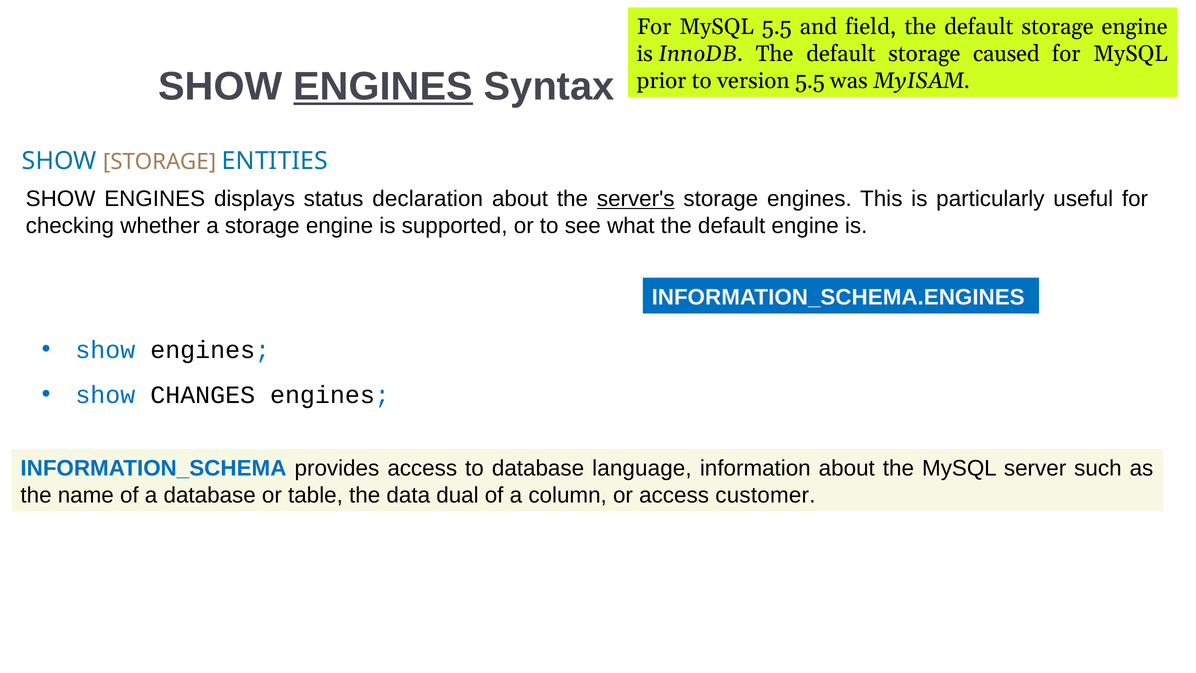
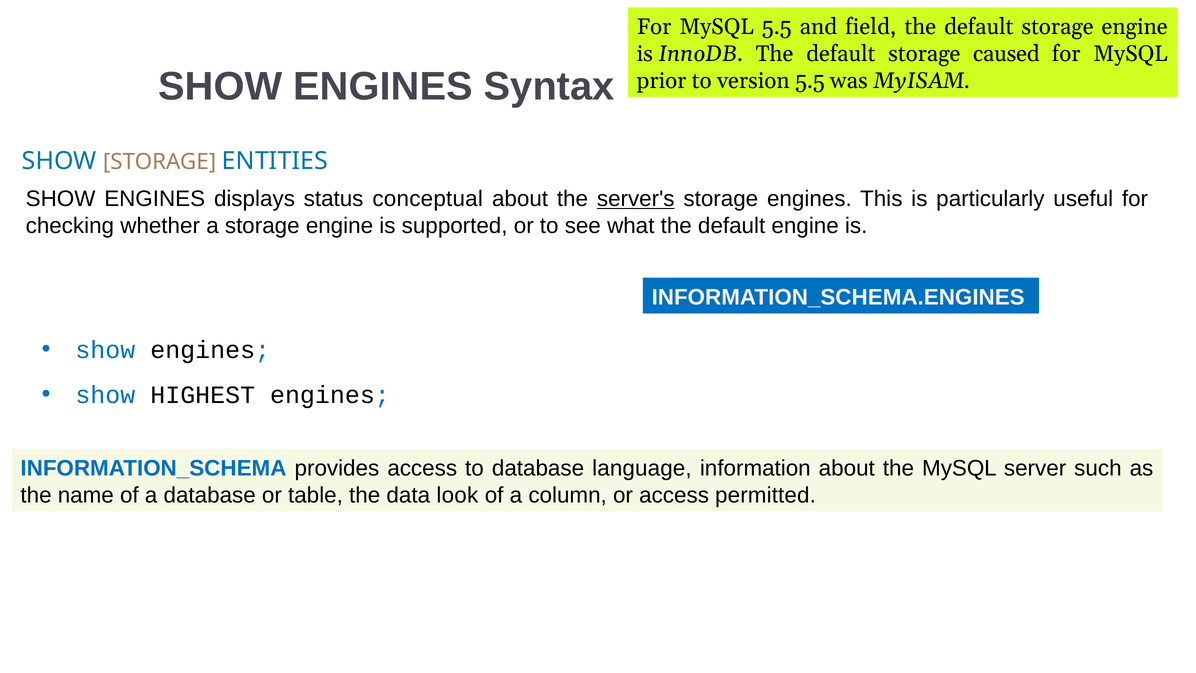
ENGINES at (383, 87) underline: present -> none
declaration: declaration -> conceptual
CHANGES: CHANGES -> HIGHEST
dual: dual -> look
customer: customer -> permitted
